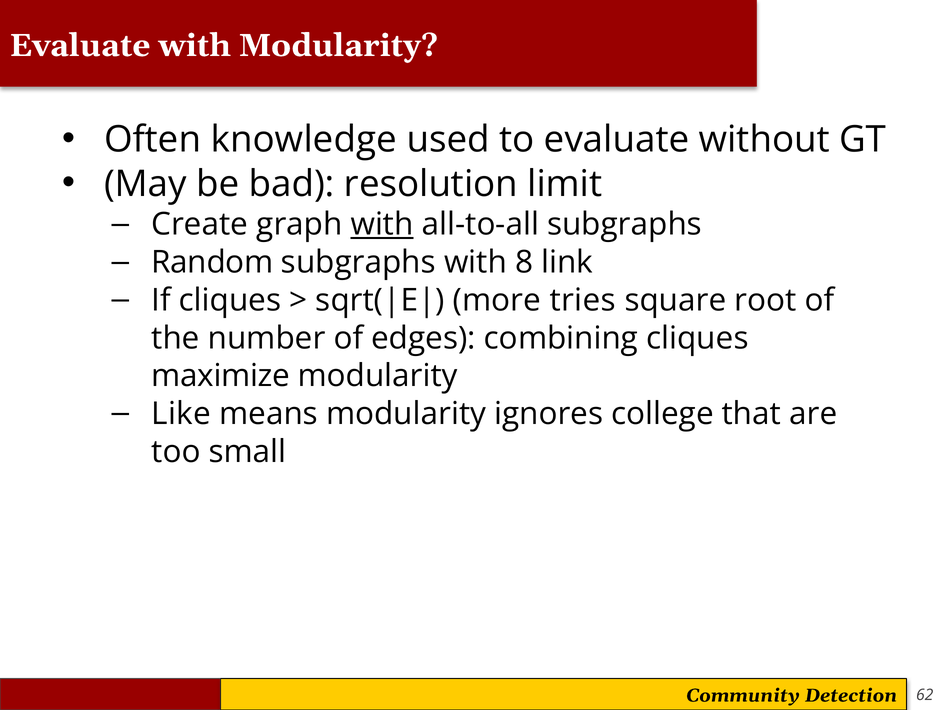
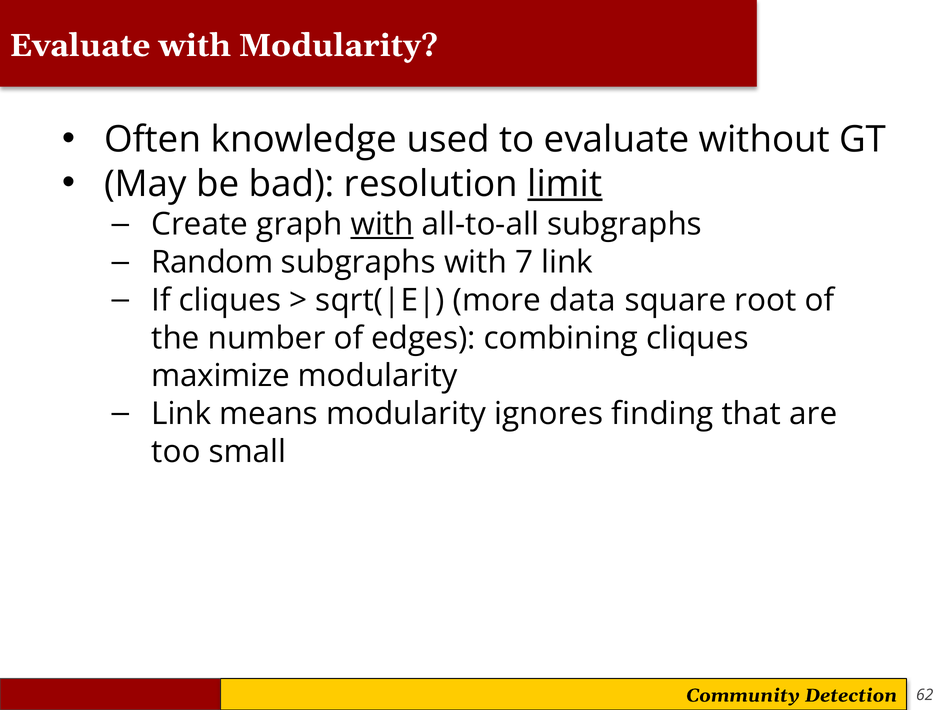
limit underline: none -> present
8: 8 -> 7
tries: tries -> data
Like at (181, 414): Like -> Link
college: college -> finding
